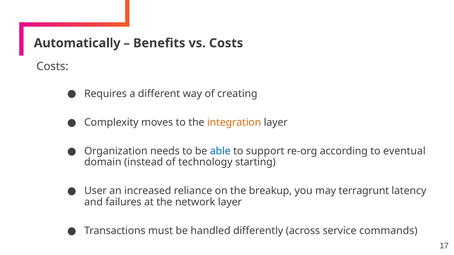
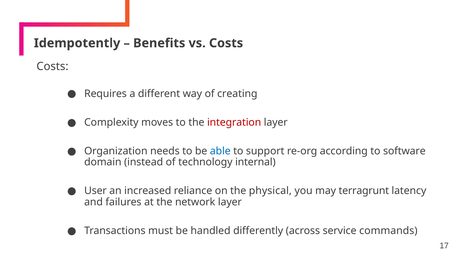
Automatically: Automatically -> Idempotently
integration colour: orange -> red
eventual: eventual -> software
starting: starting -> internal
breakup: breakup -> physical
